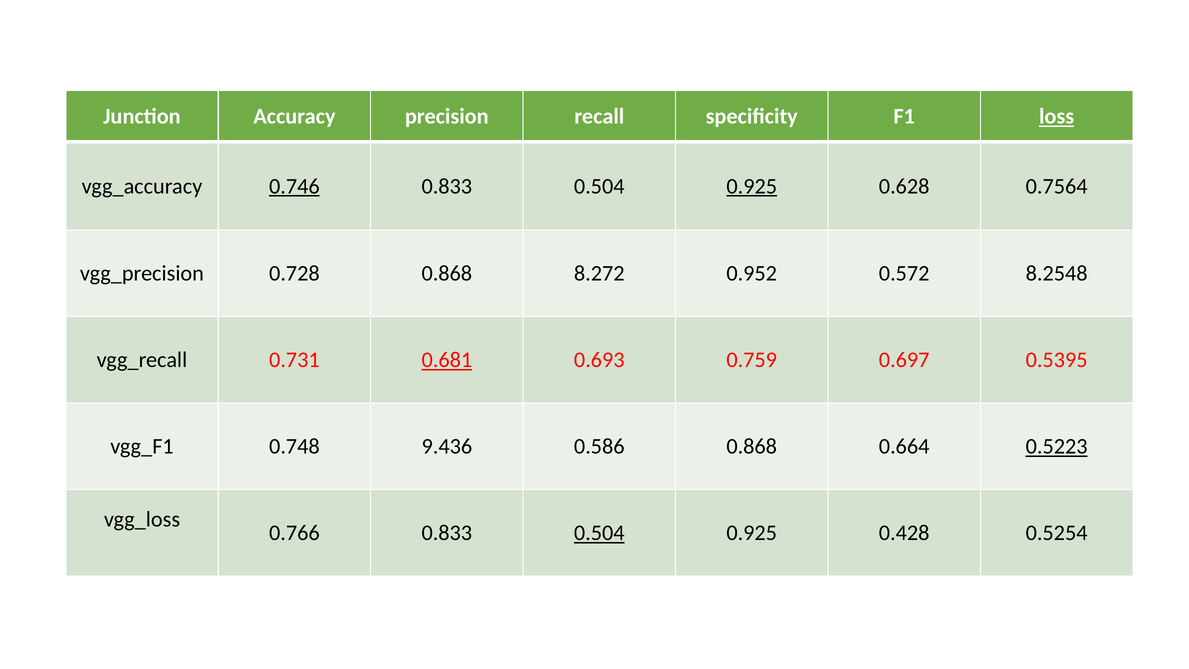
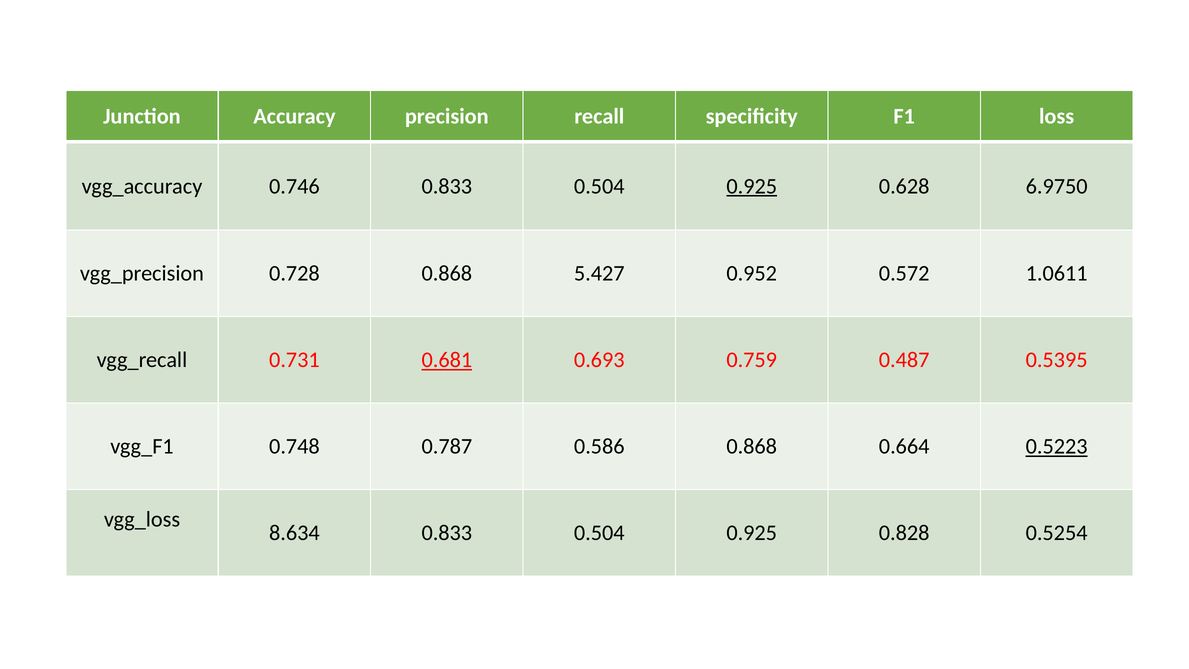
loss underline: present -> none
0.746 underline: present -> none
0.7564: 0.7564 -> 6.9750
8.272: 8.272 -> 5.427
8.2548: 8.2548 -> 1.0611
0.697: 0.697 -> 0.487
9.436: 9.436 -> 0.787
0.766: 0.766 -> 8.634
0.504 at (599, 533) underline: present -> none
0.428: 0.428 -> 0.828
